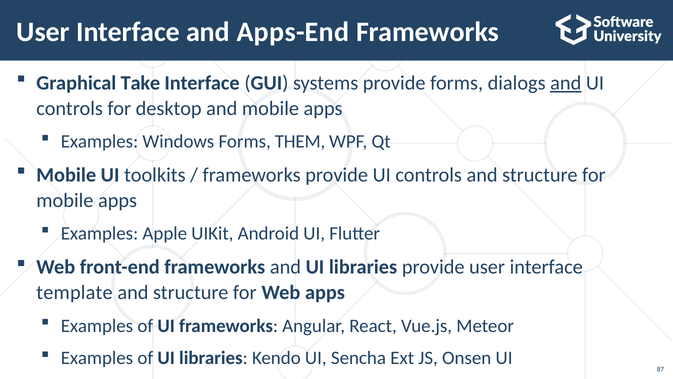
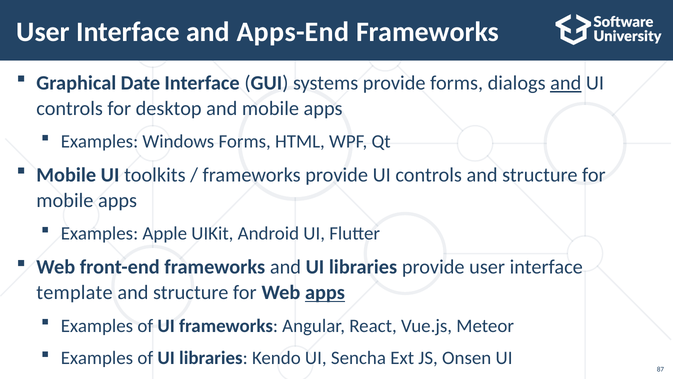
Take: Take -> Date
THEM: THEM -> HTML
apps at (325, 292) underline: none -> present
